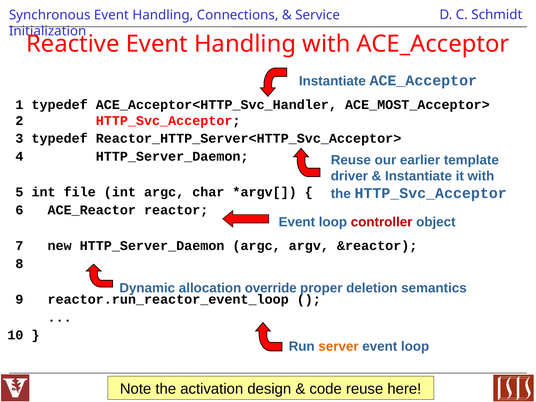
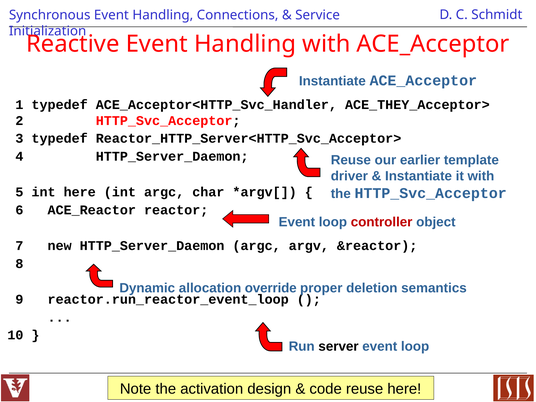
ACE_MOST_Acceptor>: ACE_MOST_Acceptor> -> ACE_THEY_Acceptor>
int file: file -> here
server colour: orange -> black
